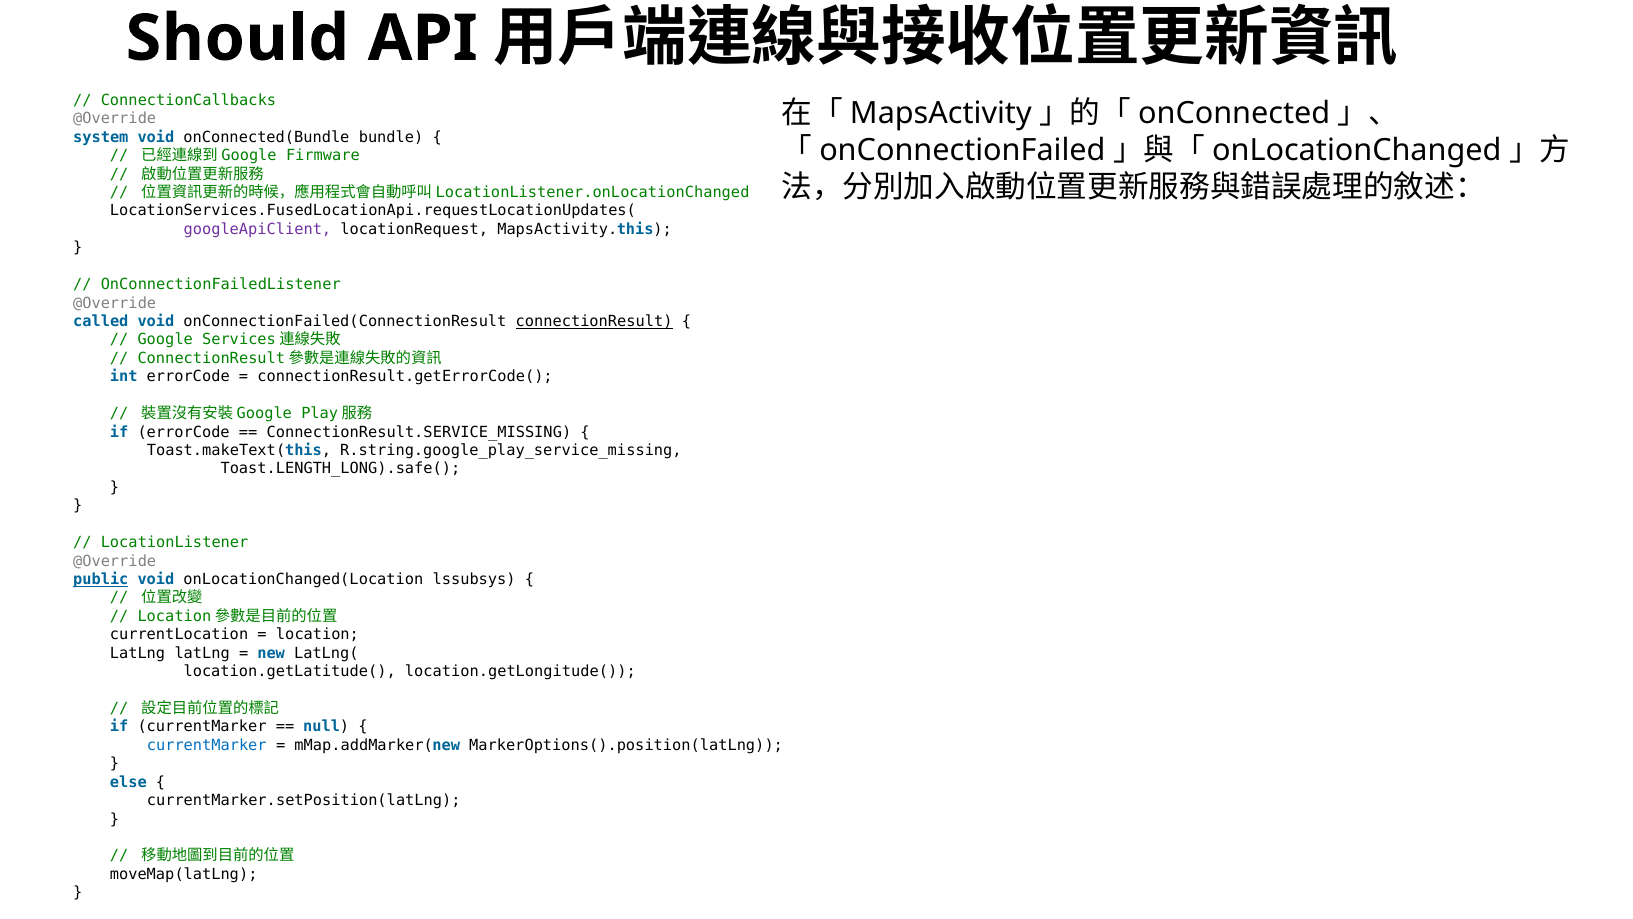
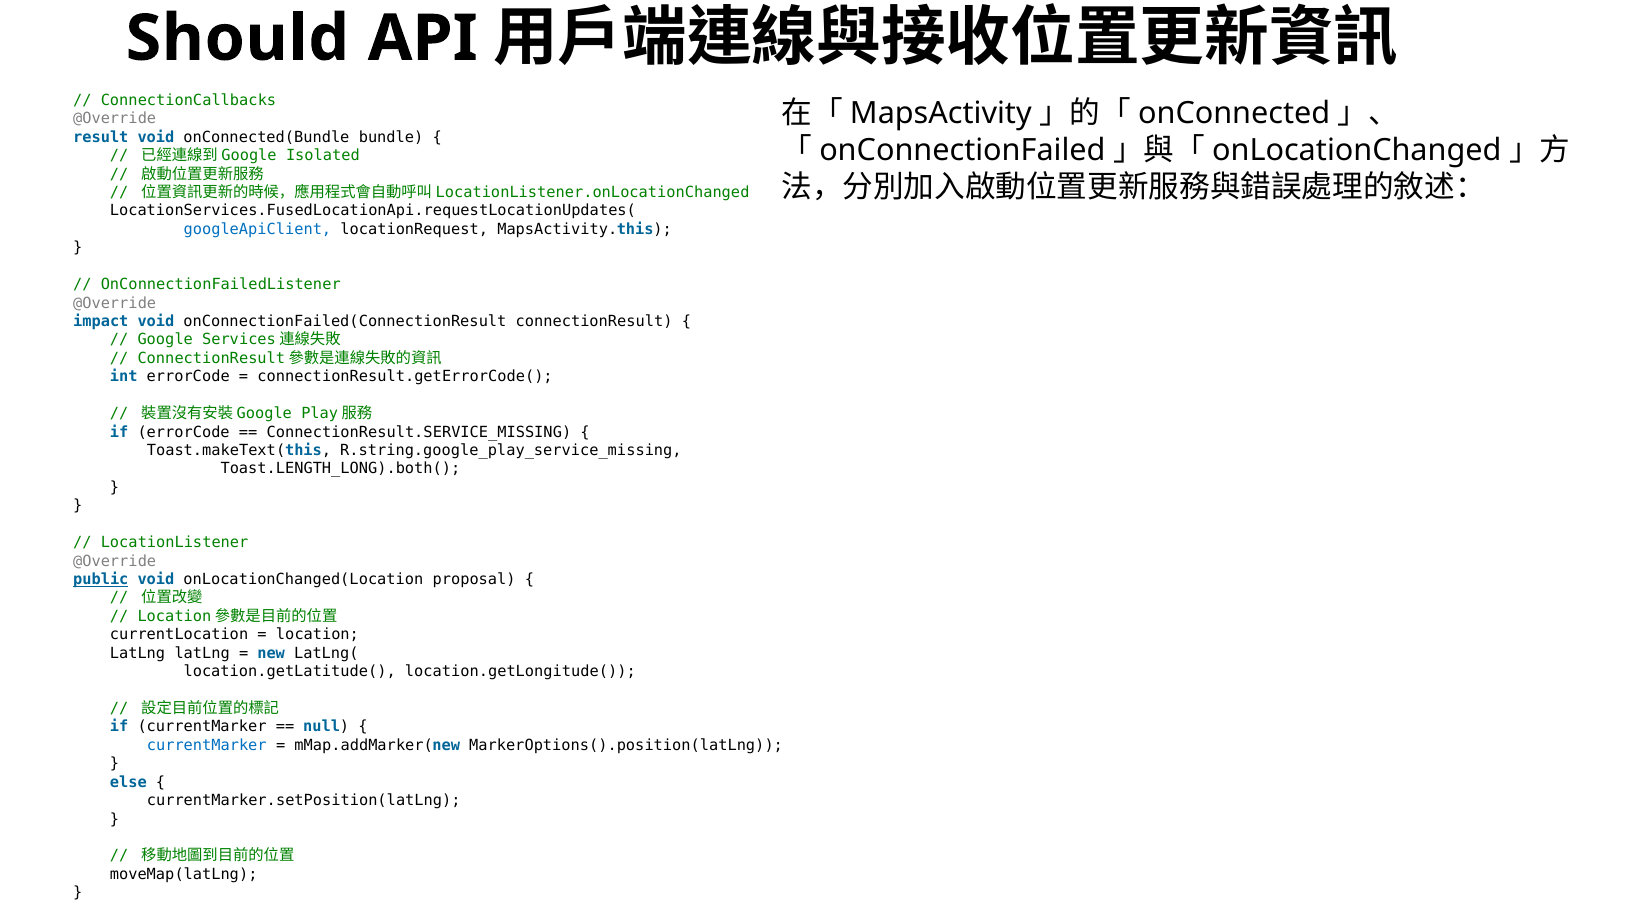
system: system -> result
Firmware: Firmware -> Isolated
googleApiClient colour: purple -> blue
called: called -> impact
connectionResult underline: present -> none
Toast.LENGTH_LONG).safe(: Toast.LENGTH_LONG).safe( -> Toast.LENGTH_LONG).both(
lssubsys: lssubsys -> proposal
